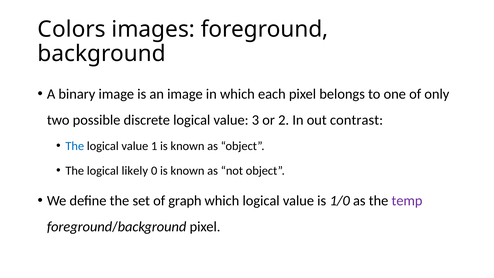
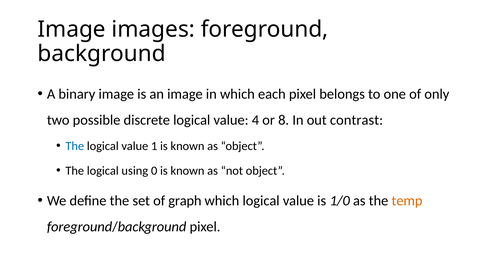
Colors at (72, 29): Colors -> Image
3: 3 -> 4
2: 2 -> 8
likely: likely -> using
temp colour: purple -> orange
